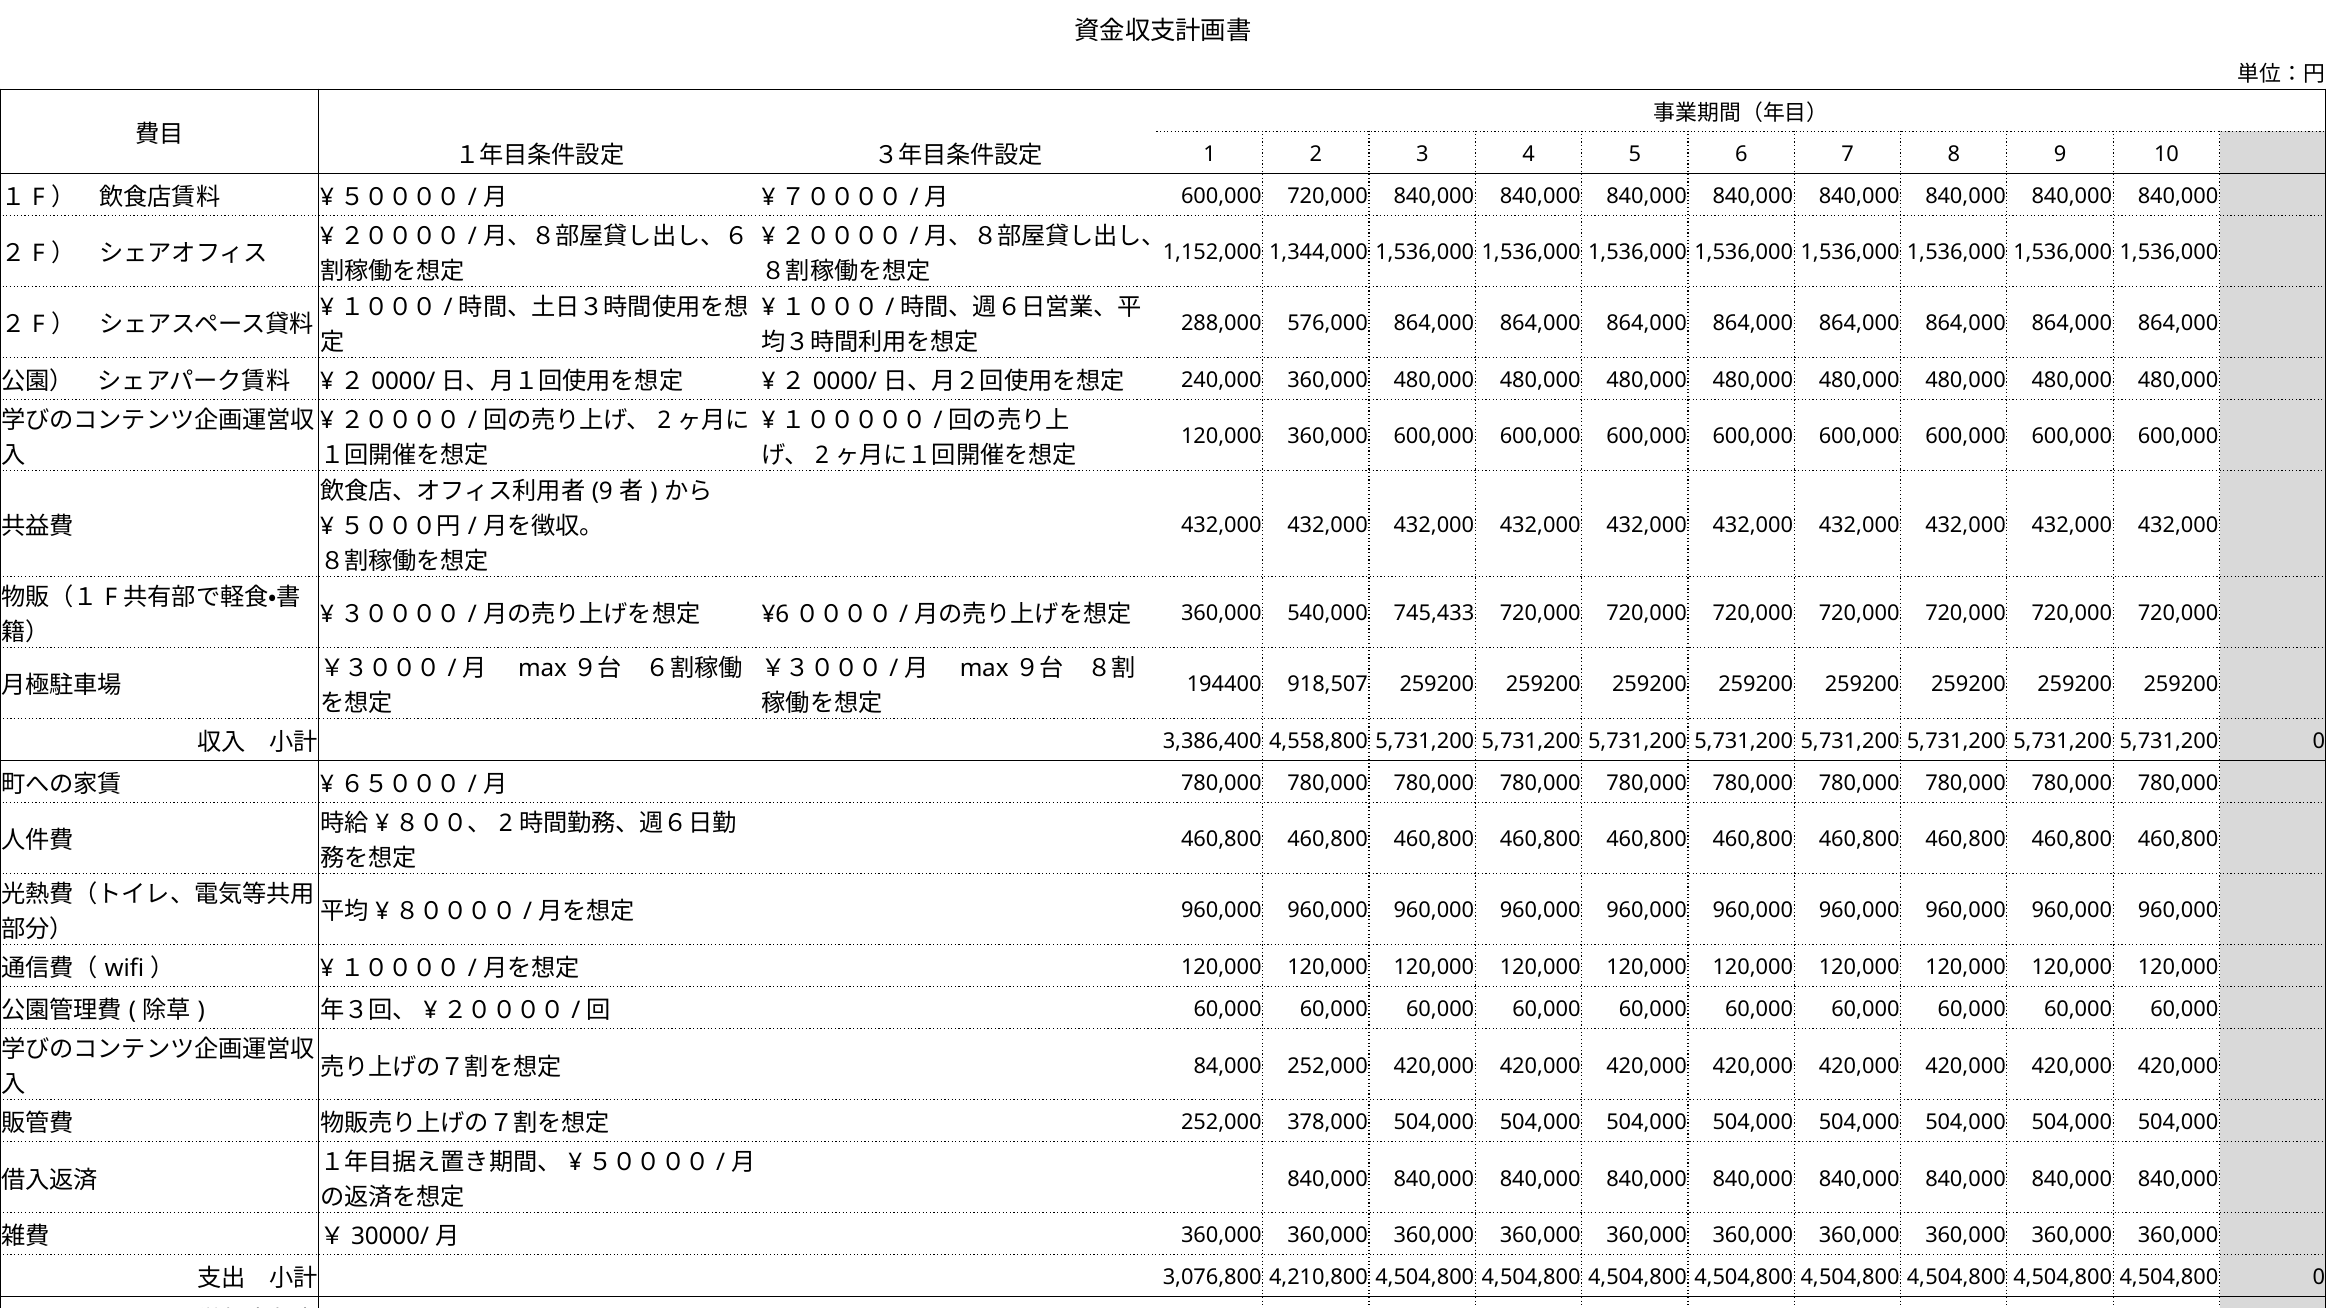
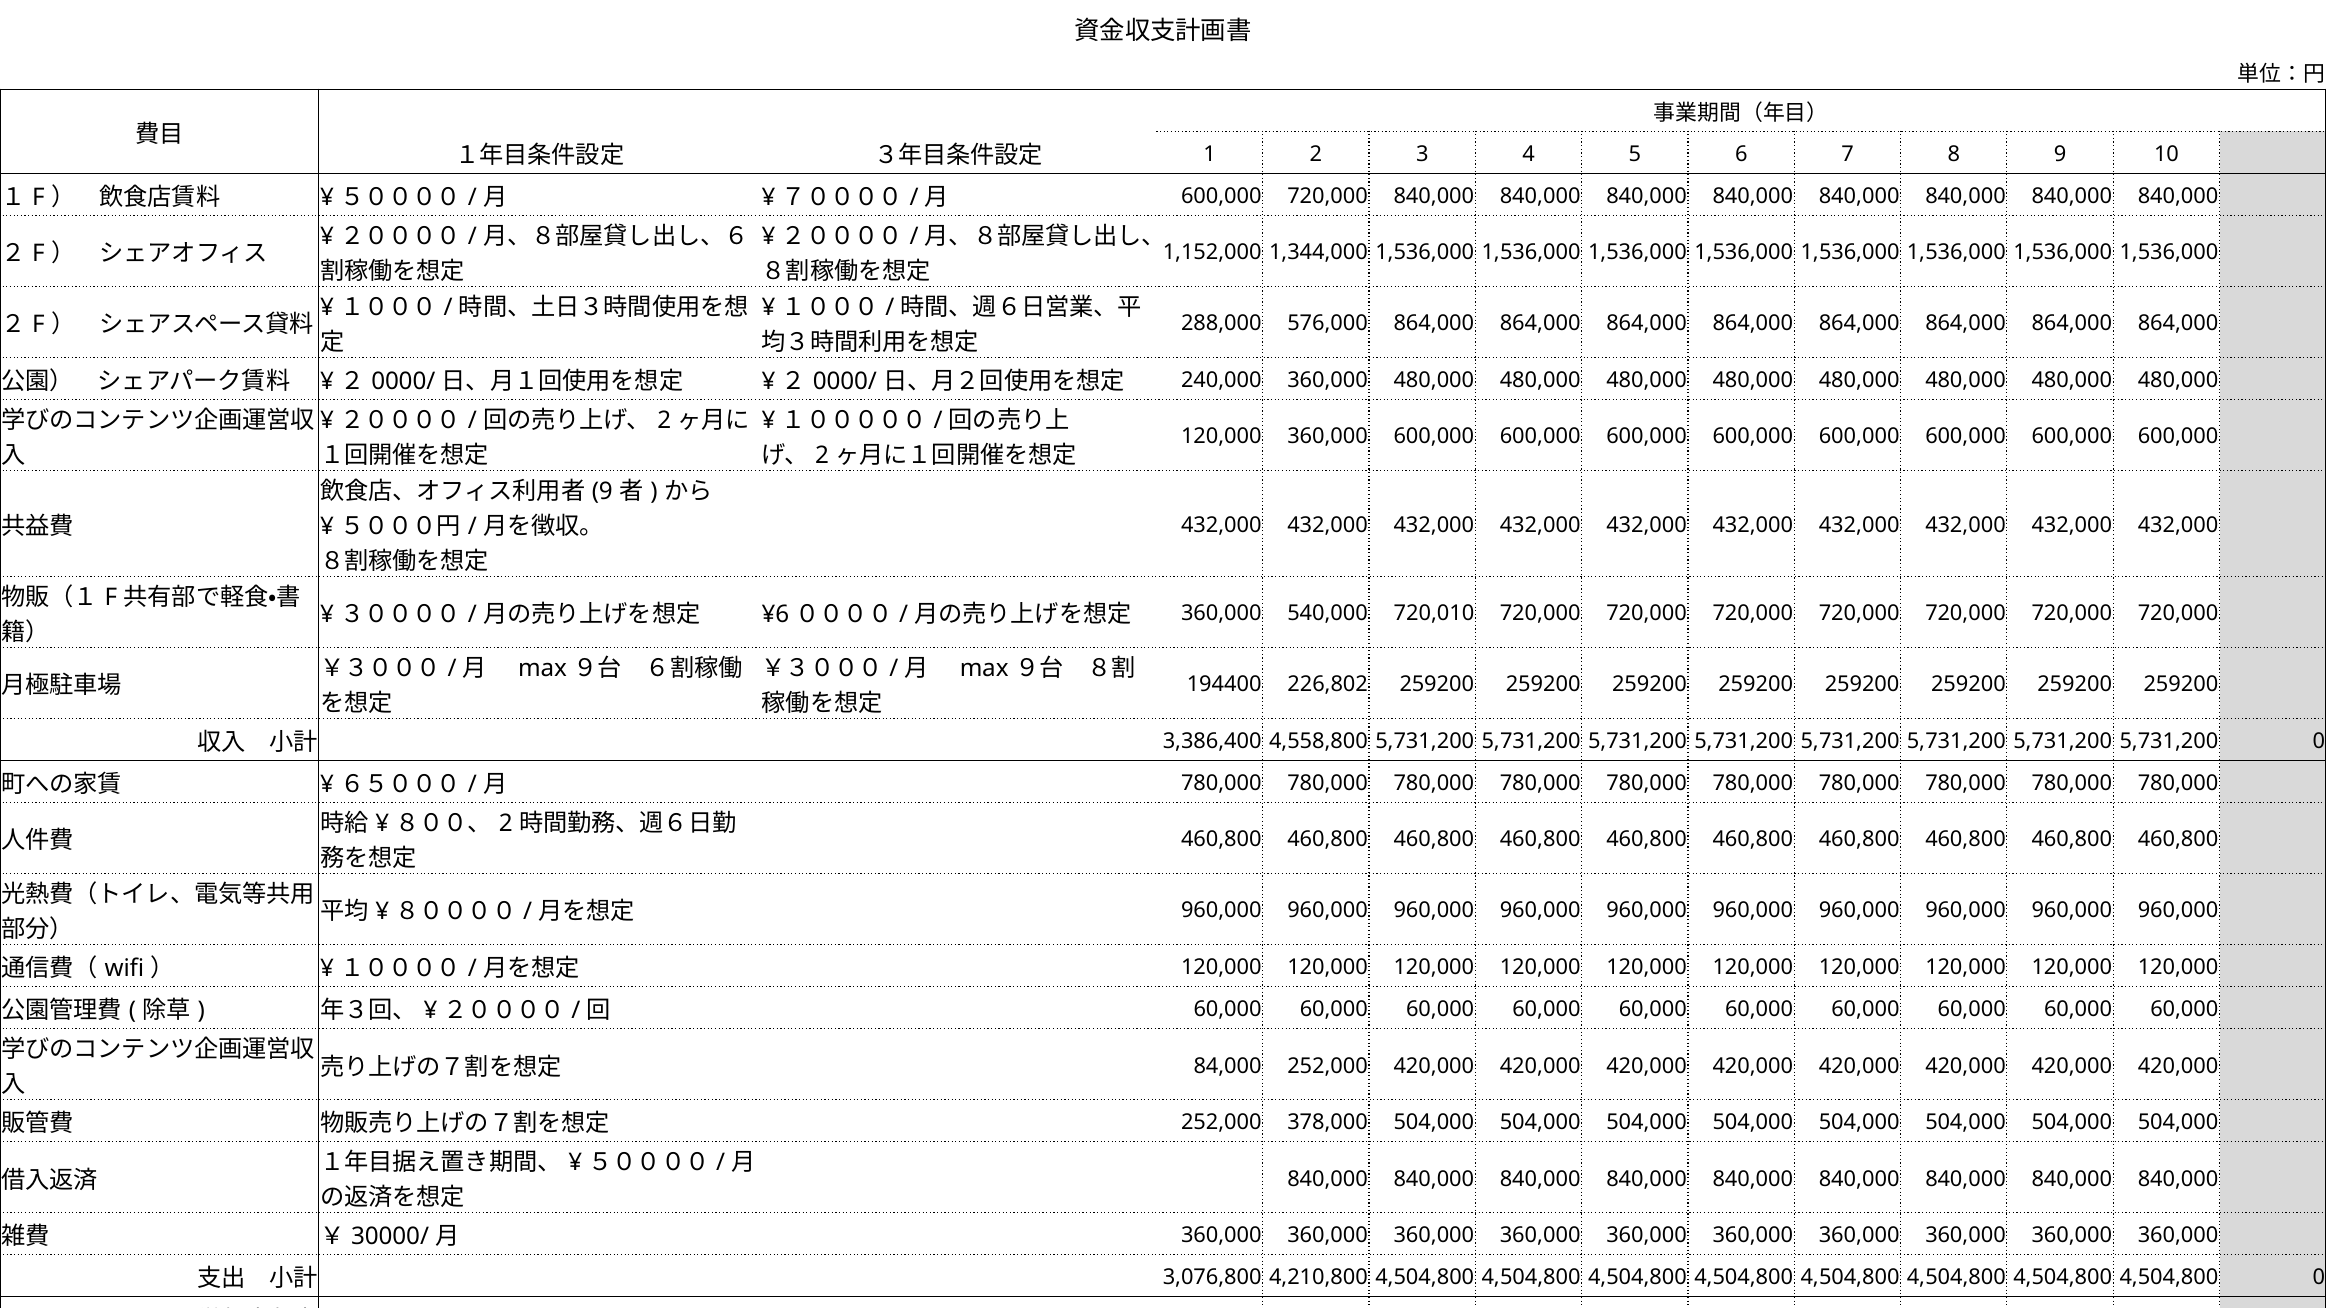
745,433: 745,433 -> 720,010
918,507: 918,507 -> 226,802
